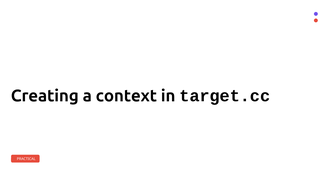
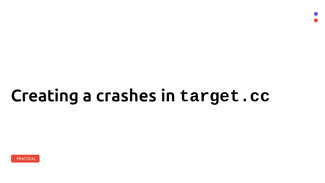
context: context -> crashes
